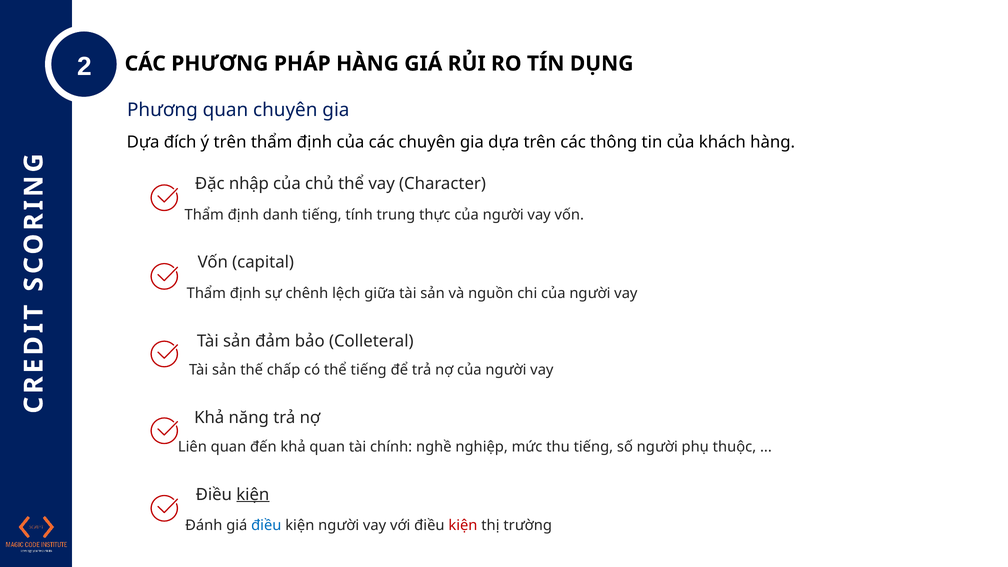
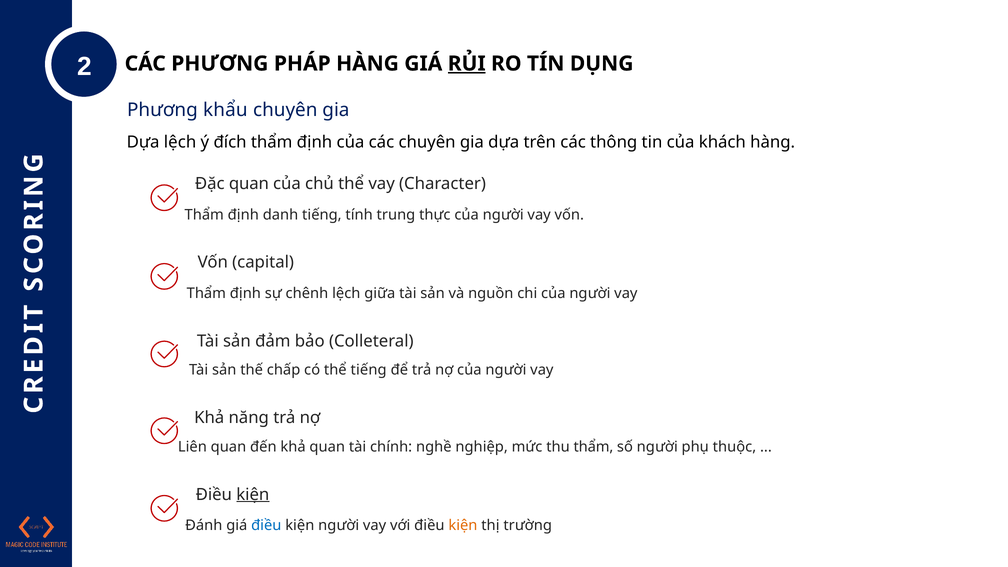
RỦI underline: none -> present
Phương quan: quan -> khẩu
Dựa đích: đích -> lệch
ý trên: trên -> đích
Đặc nhập: nhập -> quan
thu tiếng: tiếng -> thẩm
kiện at (463, 525) colour: red -> orange
